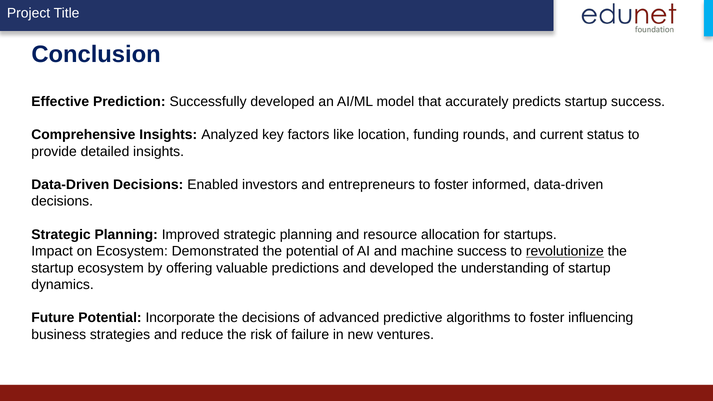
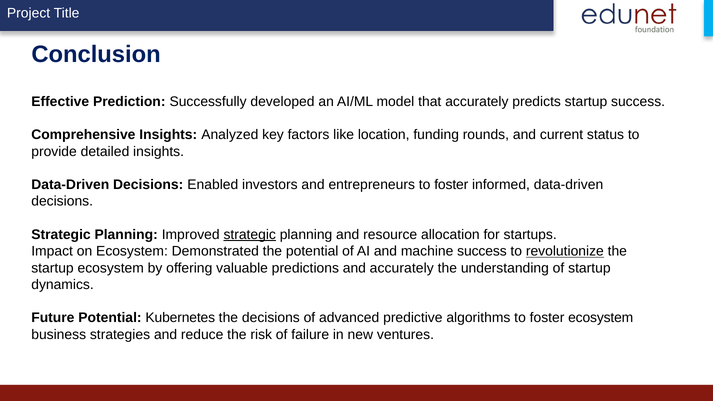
strategic at (250, 235) underline: none -> present
and developed: developed -> accurately
Incorporate: Incorporate -> Kubernetes
foster influencing: influencing -> ecosystem
